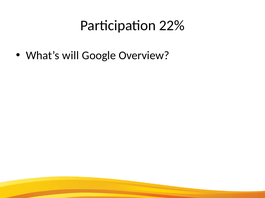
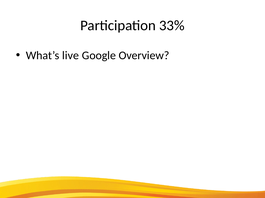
22%: 22% -> 33%
will: will -> live
